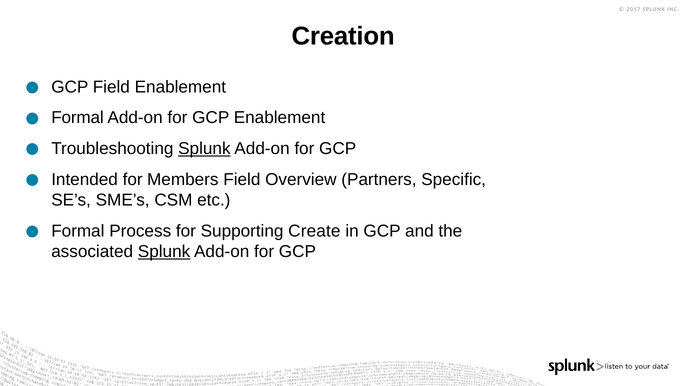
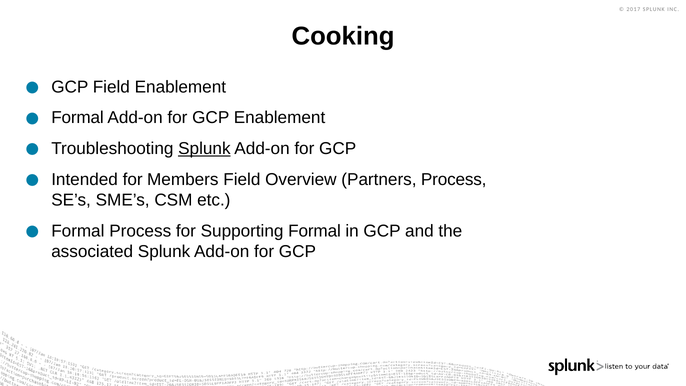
Creation: Creation -> Cooking
Partners Specific: Specific -> Process
Supporting Create: Create -> Formal
Splunk at (164, 251) underline: present -> none
